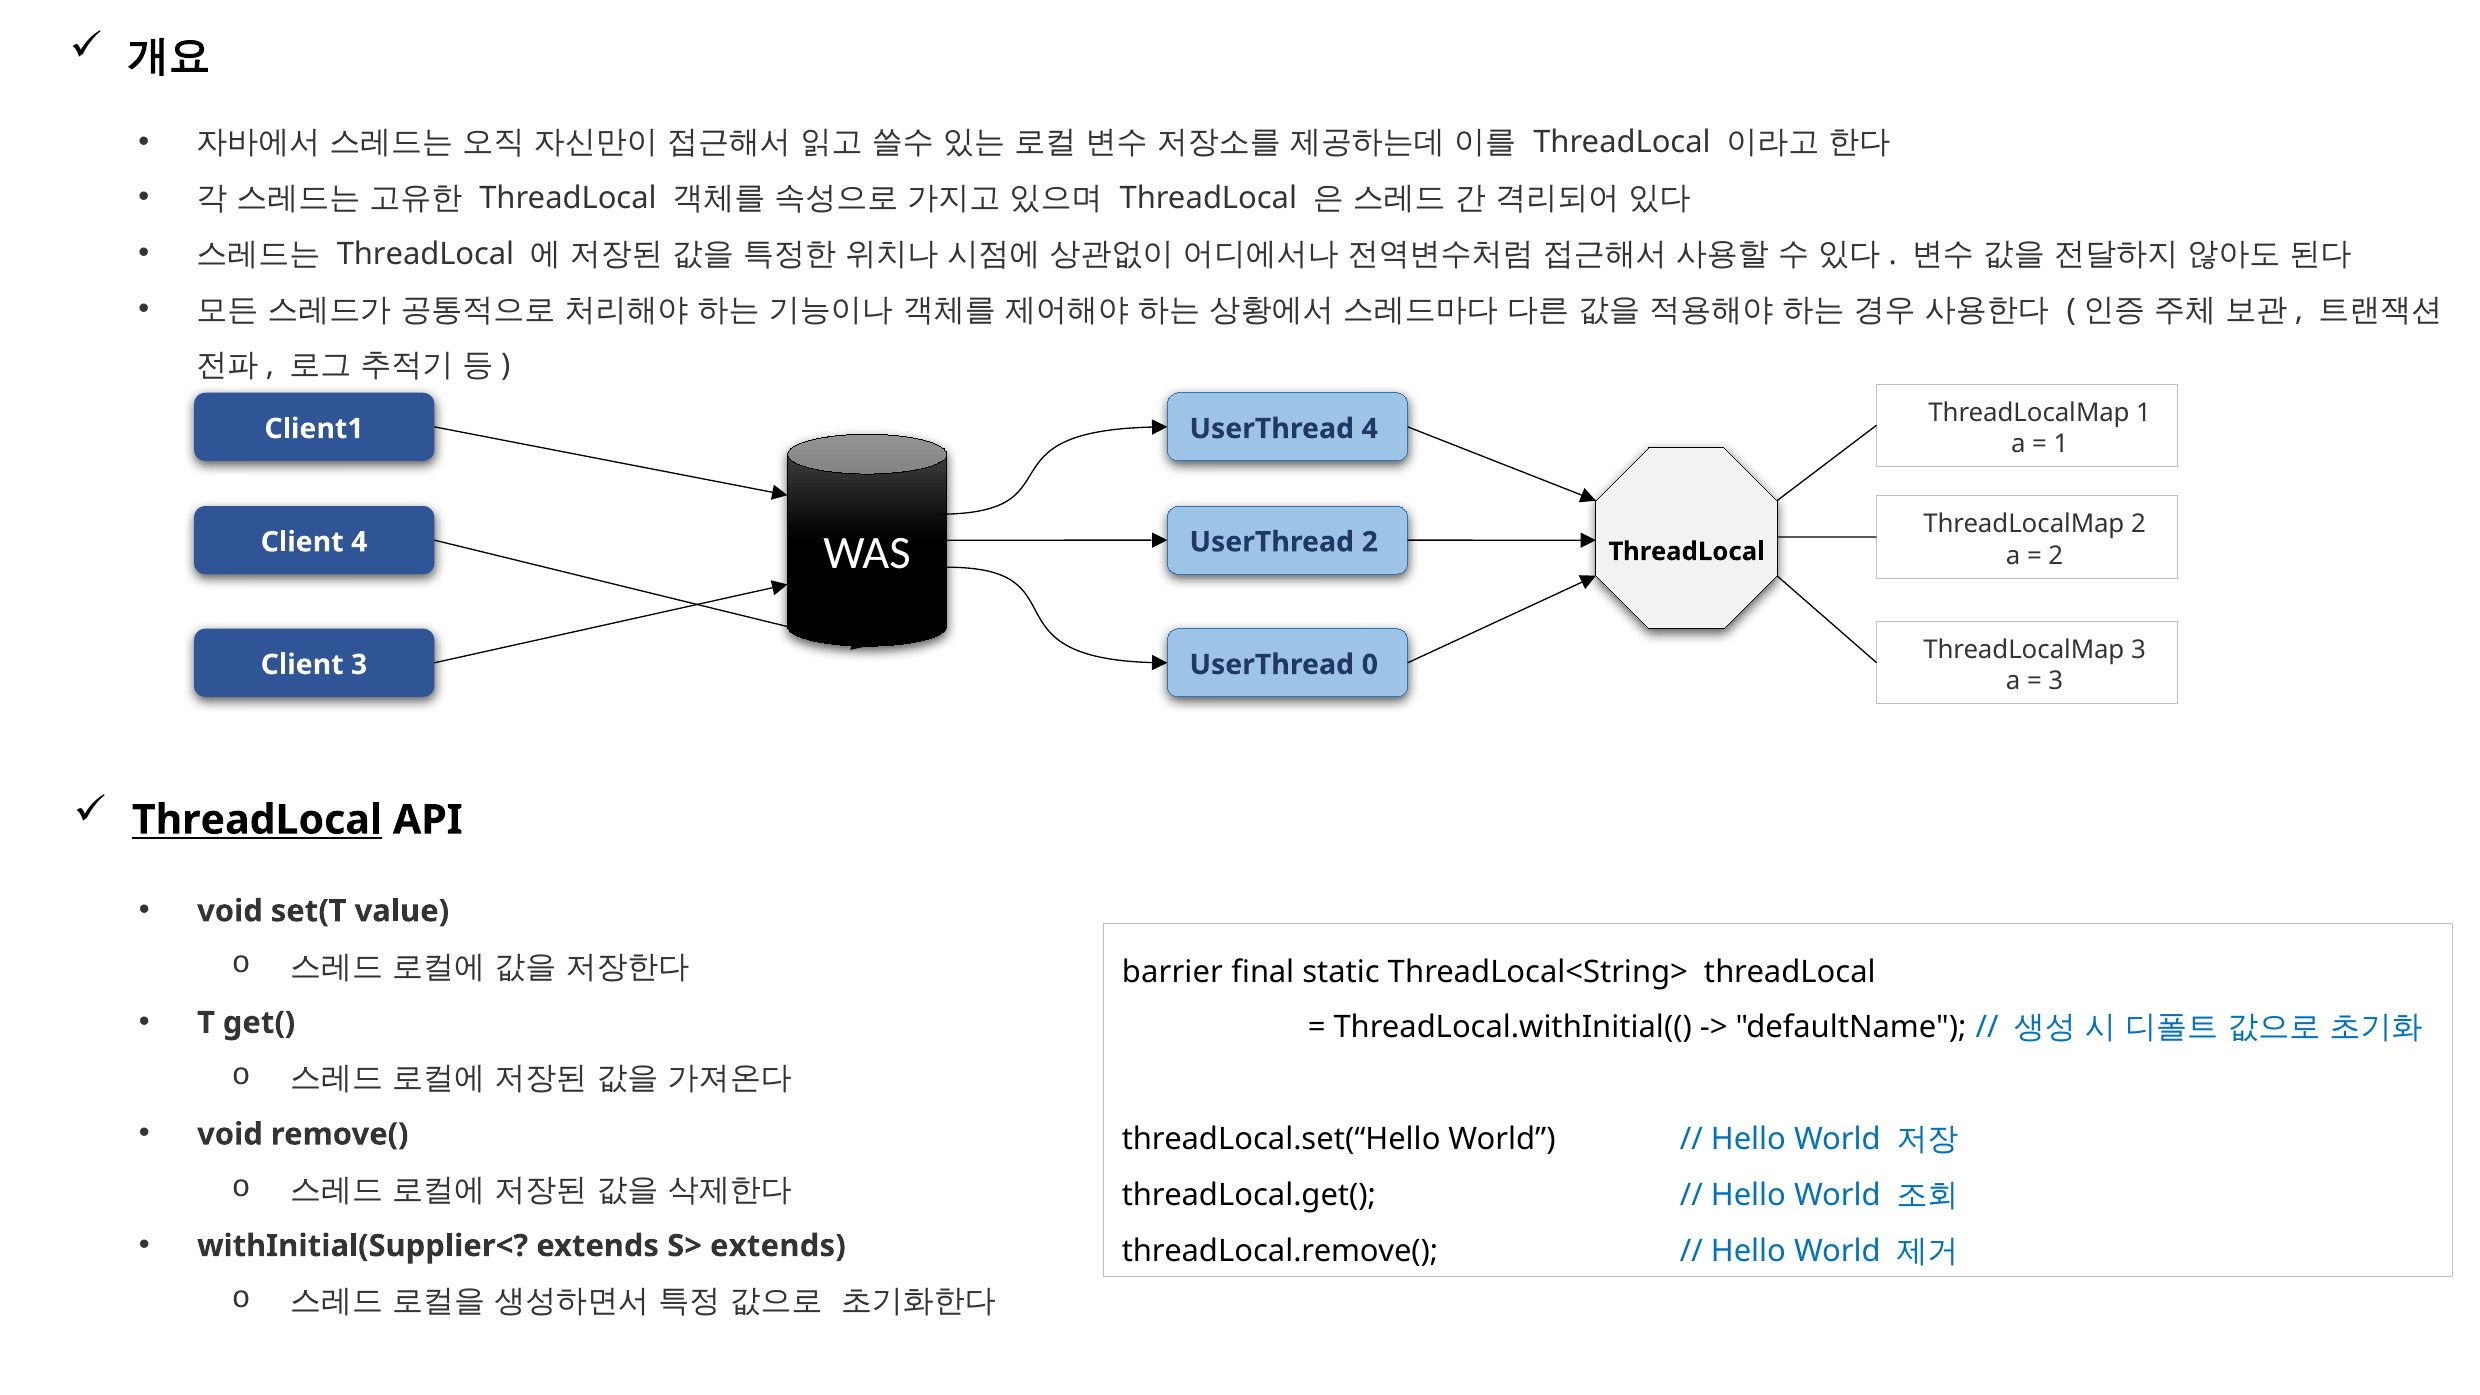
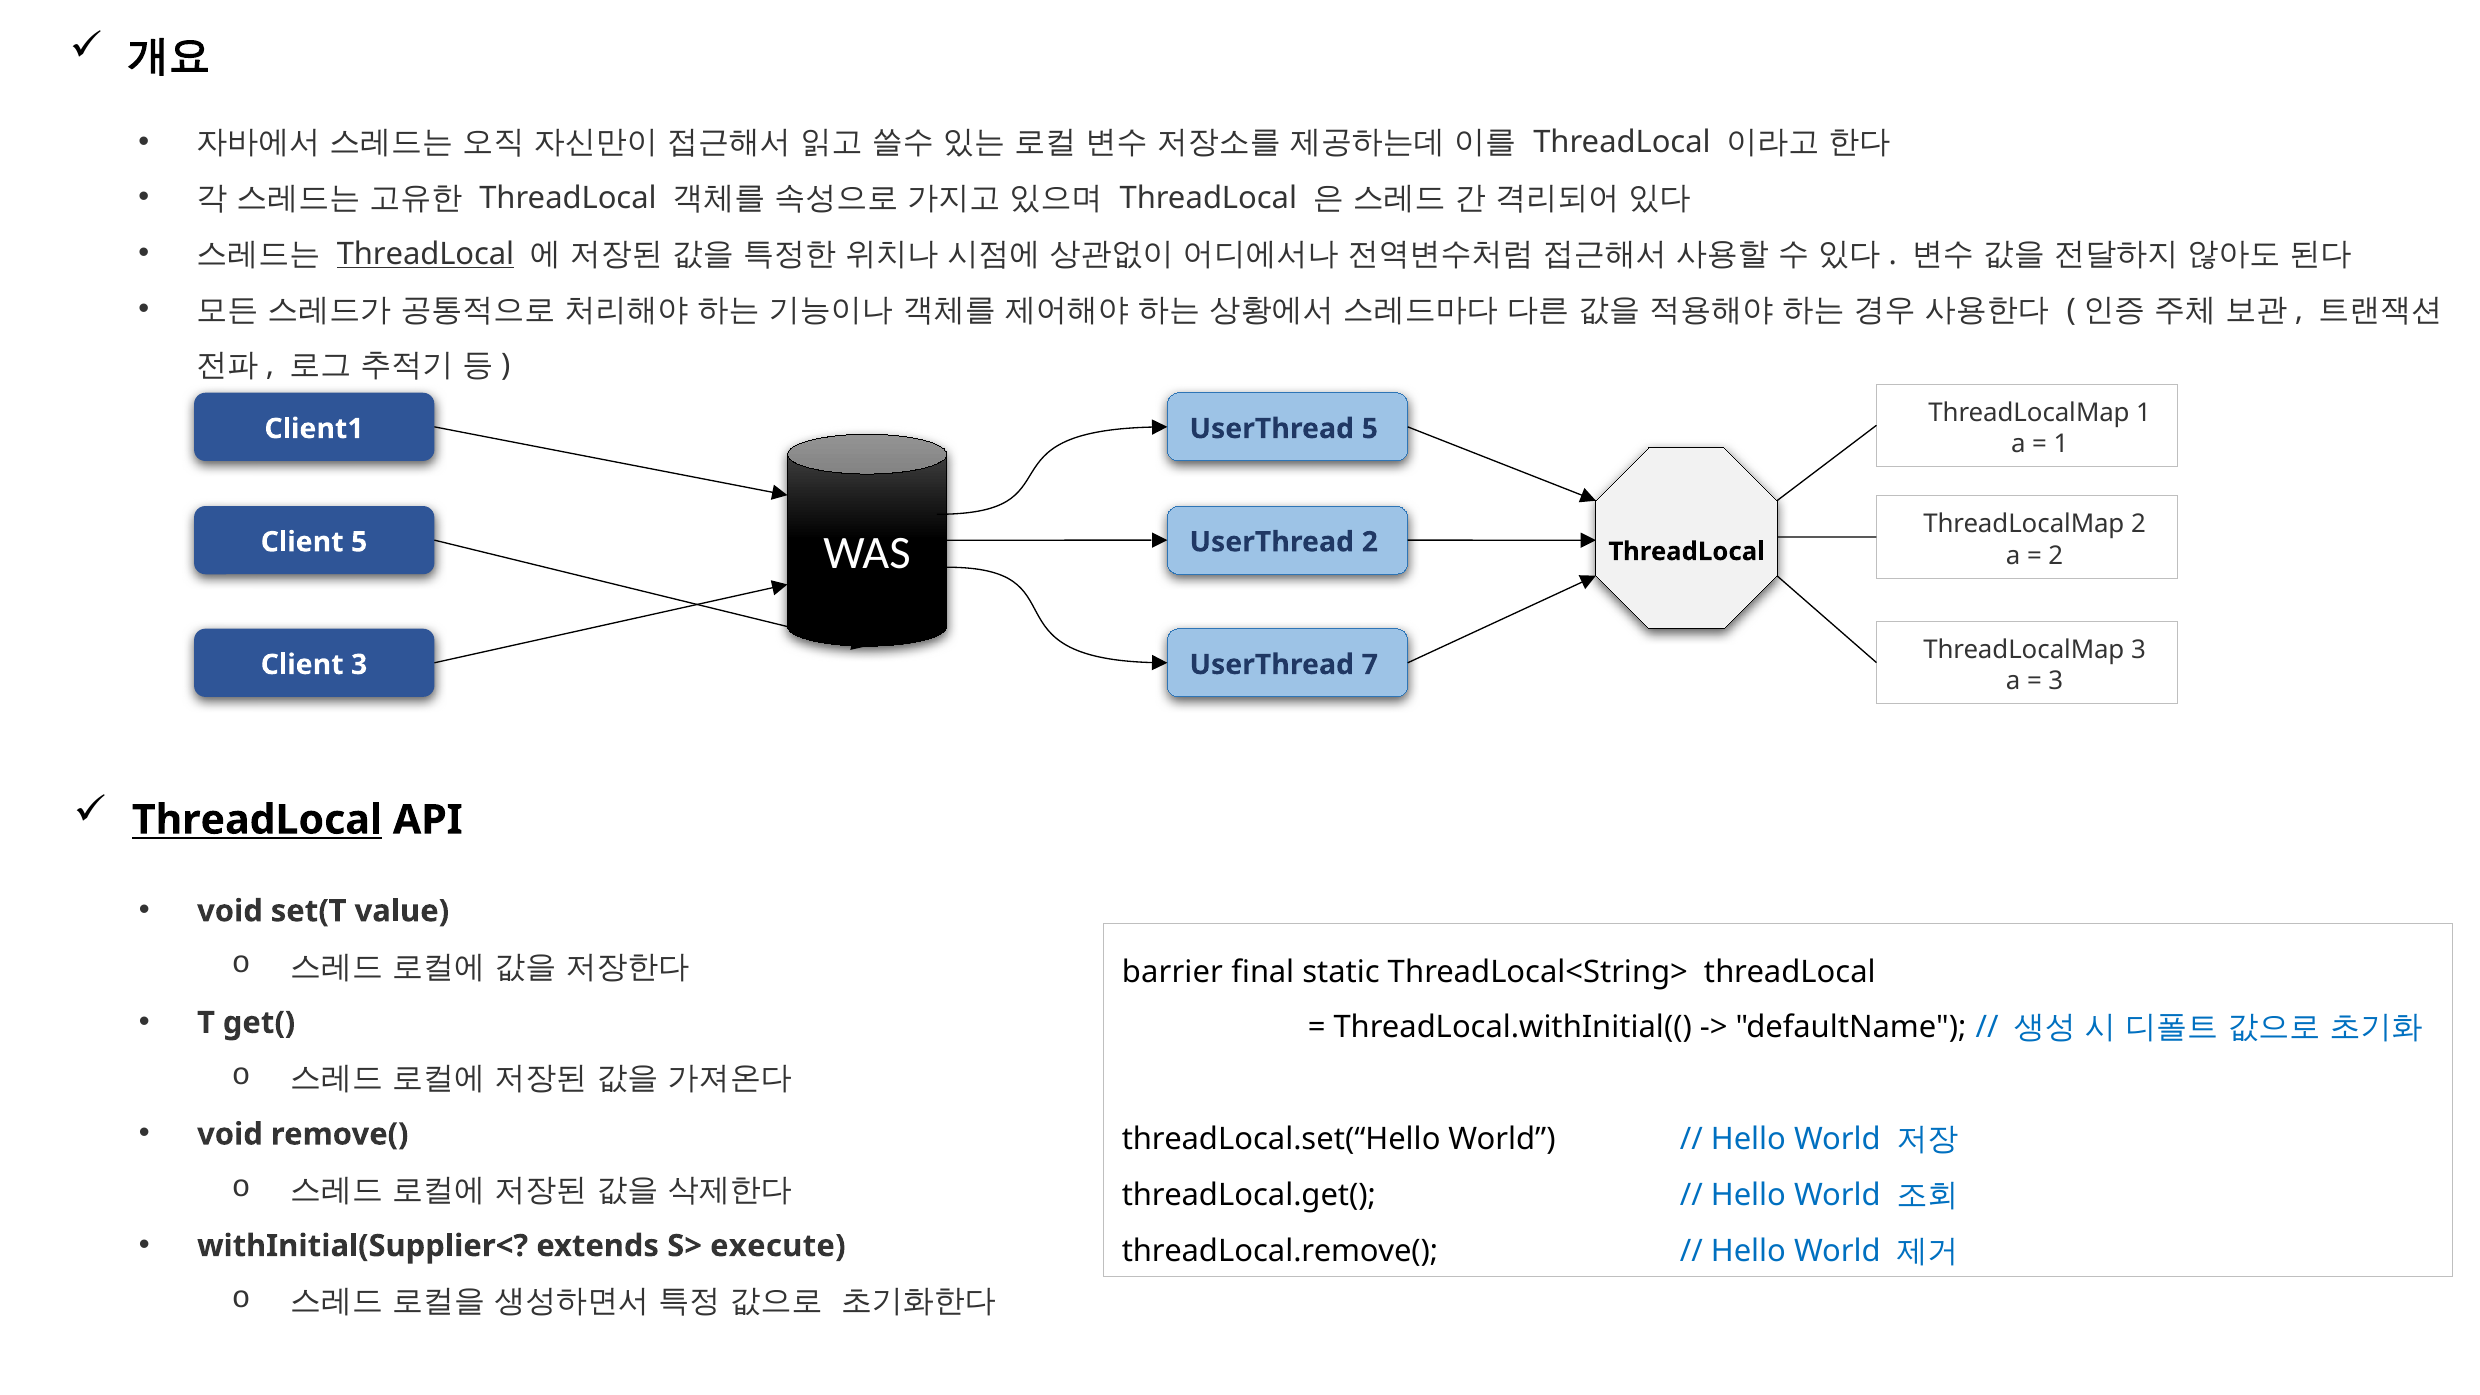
ThreadLocal at (425, 254) underline: none -> present
UserThread 4: 4 -> 5
Client 4: 4 -> 5
0: 0 -> 7
S> extends: extends -> execute
